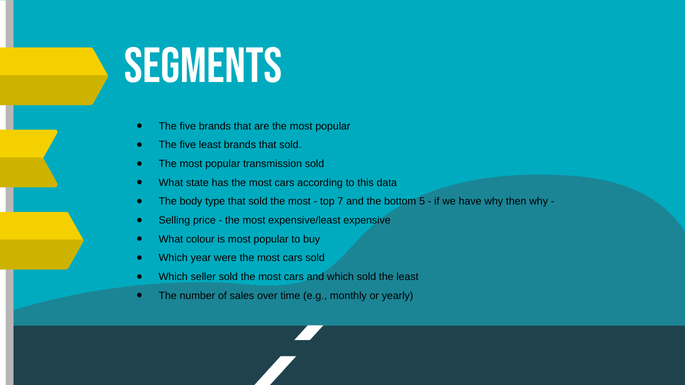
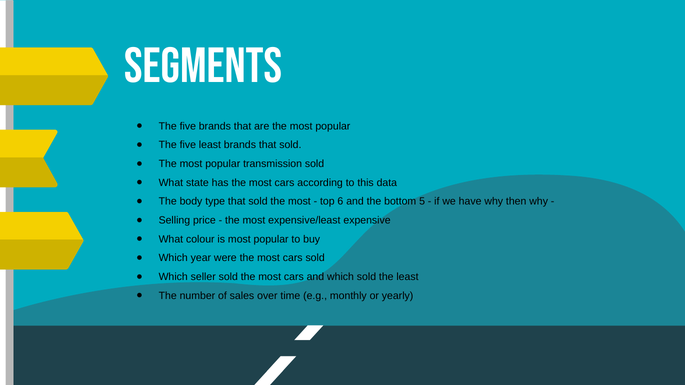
7: 7 -> 6
